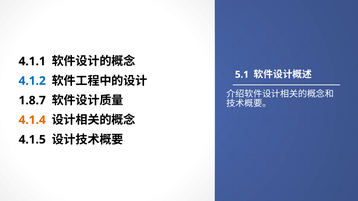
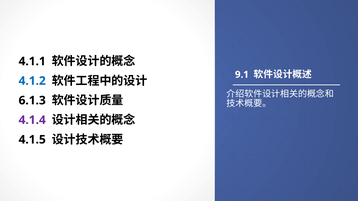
5.1: 5.1 -> 9.1
1.8.7: 1.8.7 -> 6.1.3
4.1.4 colour: orange -> purple
